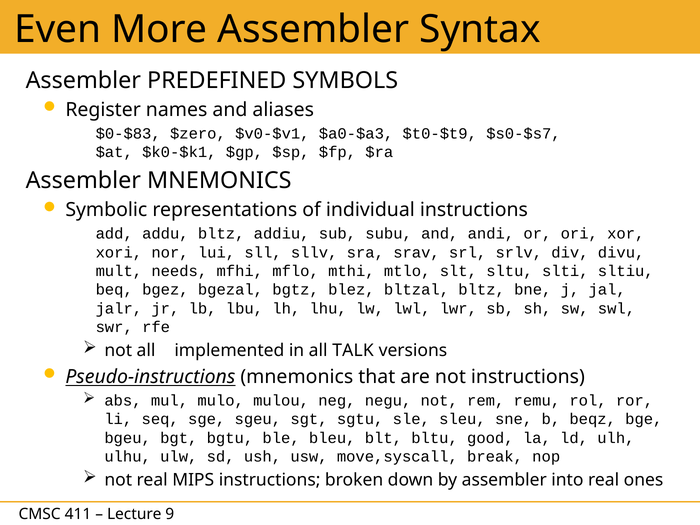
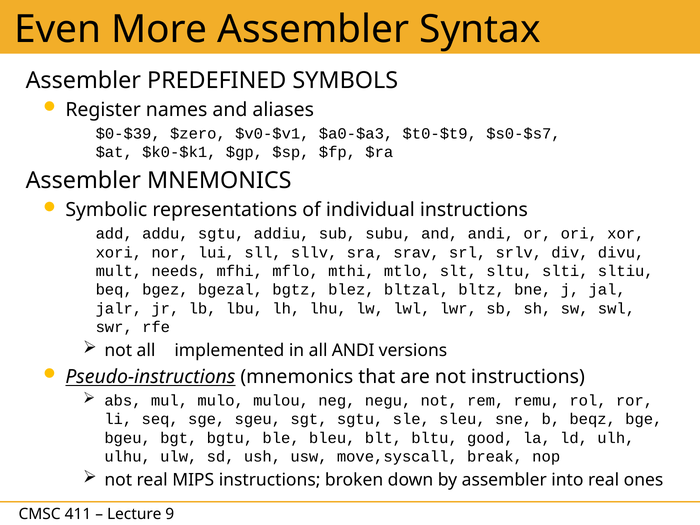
$0-$83: $0-$83 -> $0-$39
addu bltz: bltz -> sgtu
all TALK: TALK -> ANDI
